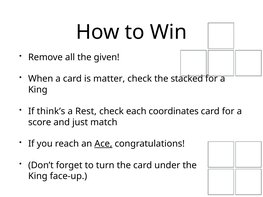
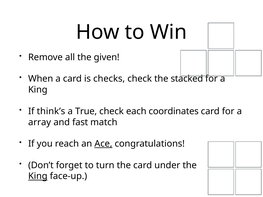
matter: matter -> checks
Rest: Rest -> True
score: score -> array
just: just -> fast
King at (38, 176) underline: none -> present
